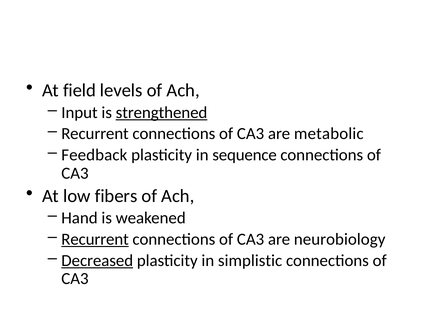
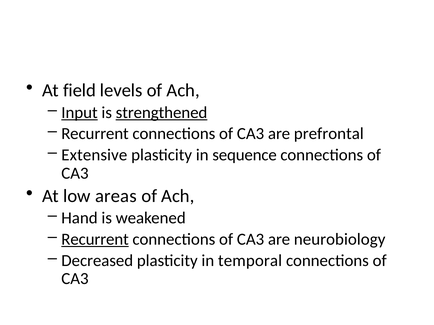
Input underline: none -> present
metabolic: metabolic -> prefrontal
Feedback: Feedback -> Extensive
fibers: fibers -> areas
Decreased underline: present -> none
simplistic: simplistic -> temporal
